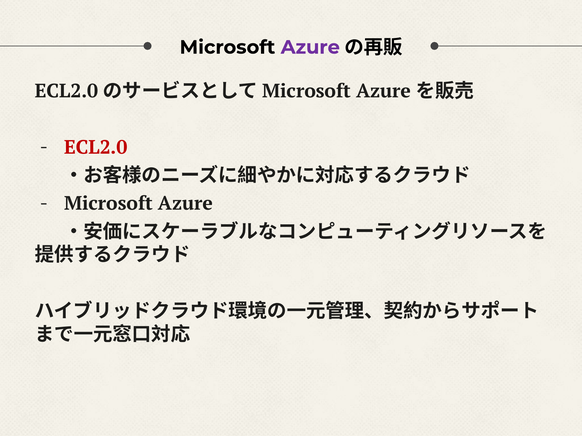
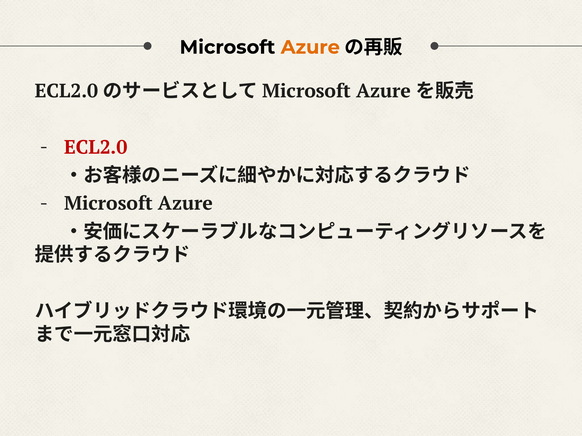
Azure at (310, 47) colour: purple -> orange
